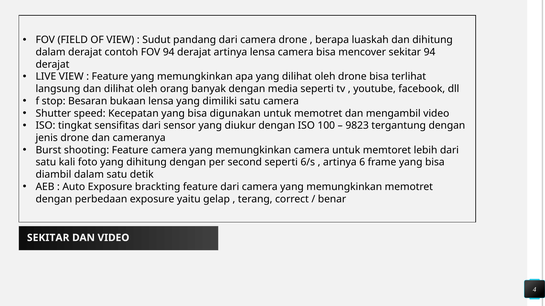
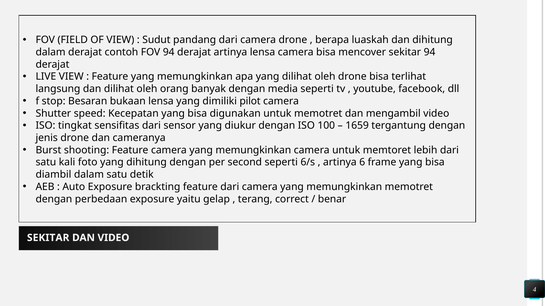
dimiliki satu: satu -> pilot
9823: 9823 -> 1659
